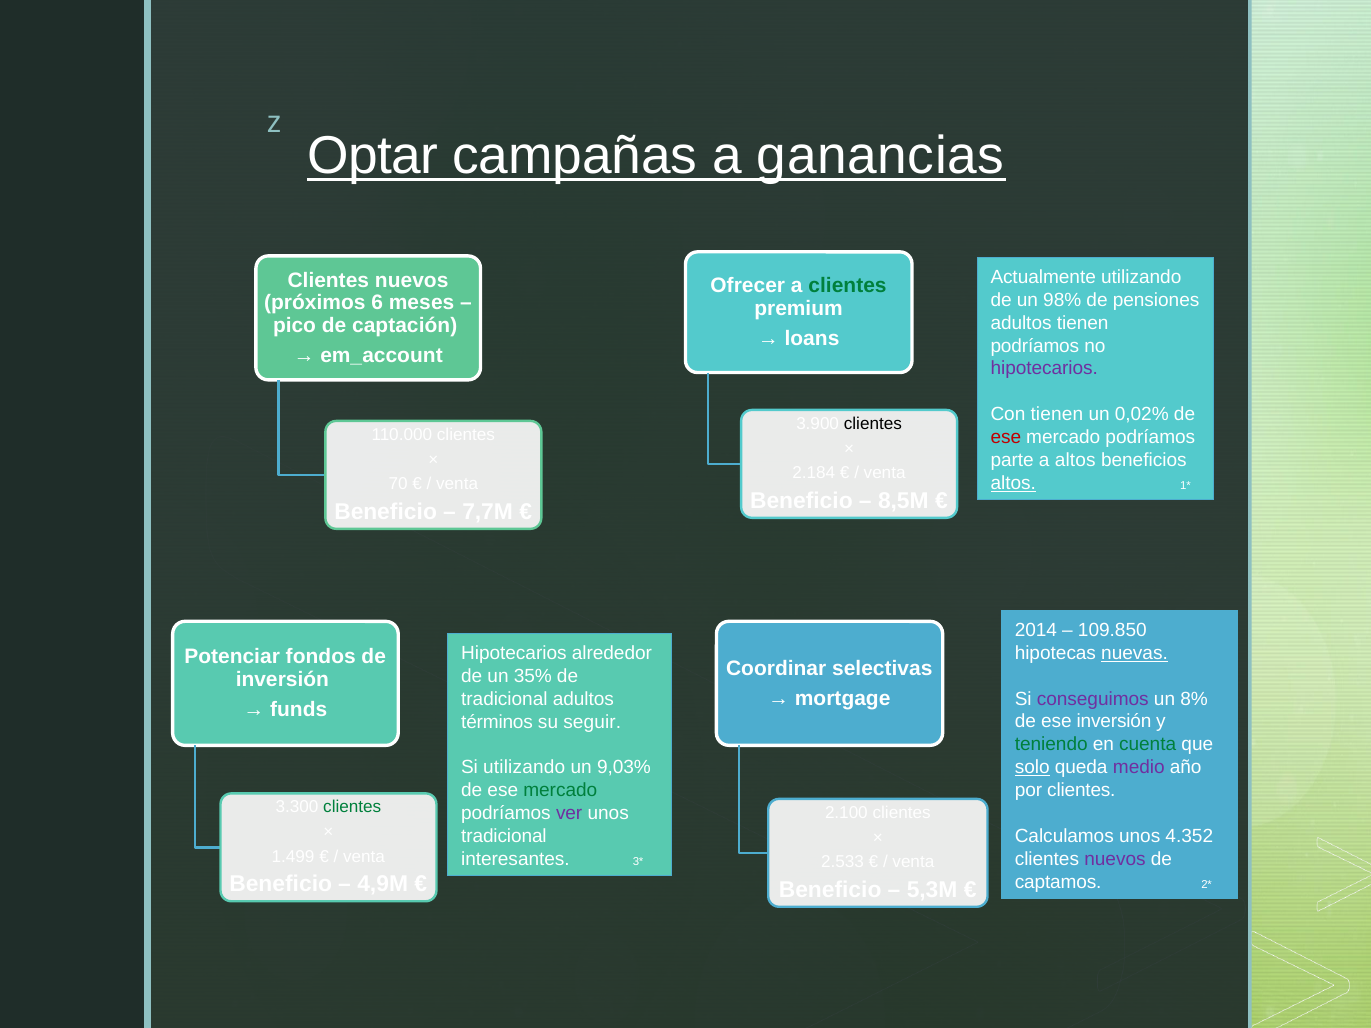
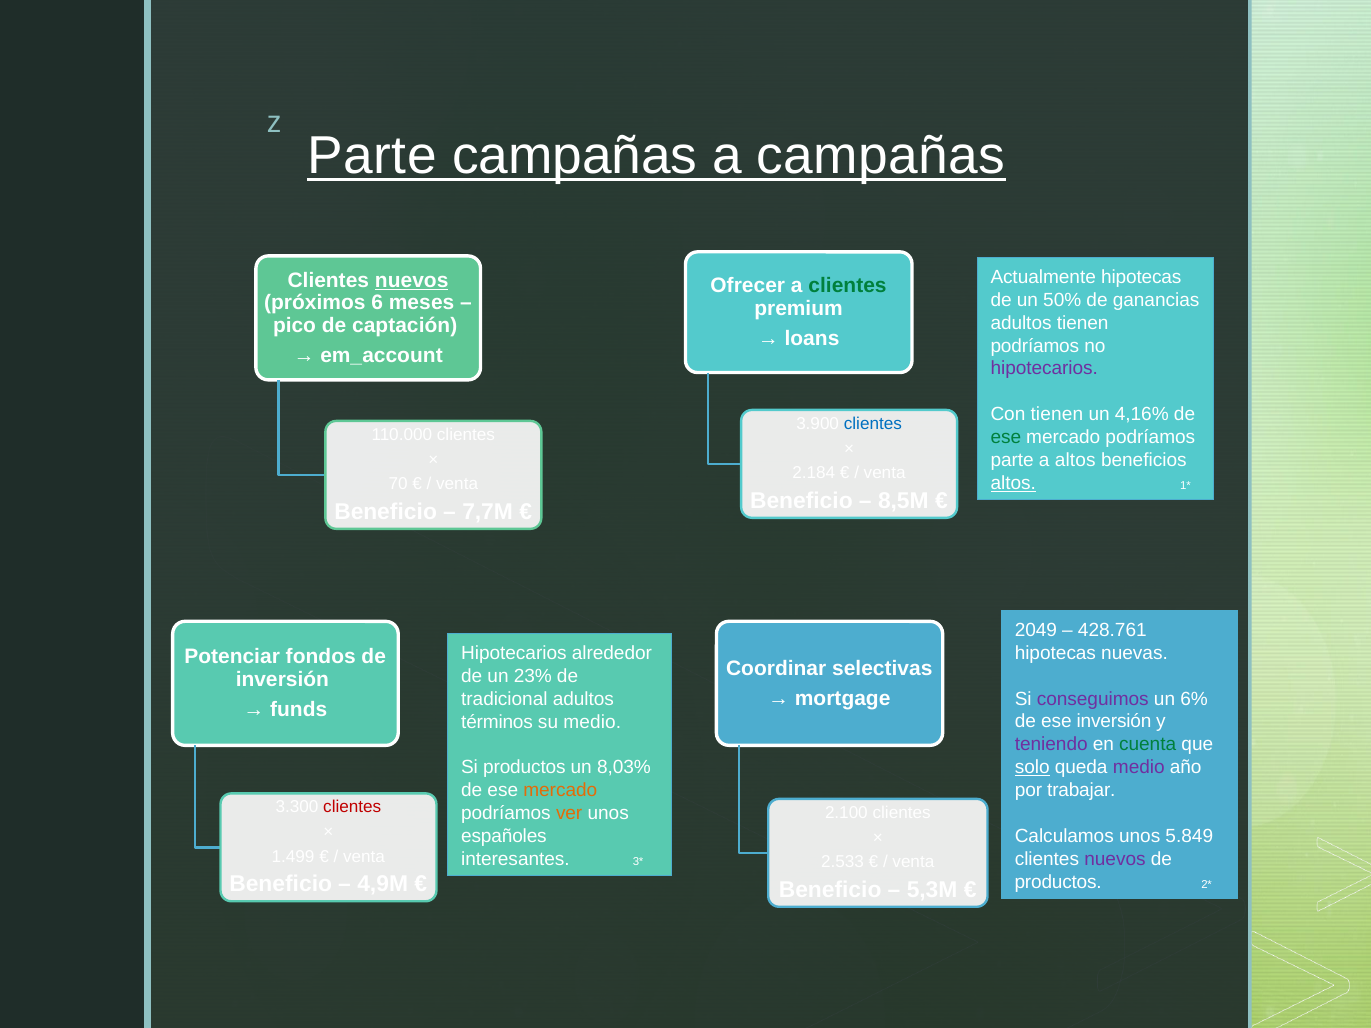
Optar at (373, 156): Optar -> Parte
a ganancias: ganancias -> campañas
Actualmente utilizando: utilizando -> hipotecas
nuevos at (412, 280) underline: none -> present
98%: 98% -> 50%
pensiones: pensiones -> ganancias
0,02%: 0,02% -> 4,16%
clientes at (873, 424) colour: black -> blue
ese at (1006, 437) colour: red -> green
2014: 2014 -> 2049
109.850: 109.850 -> 428.761
nuevas underline: present -> none
35%: 35% -> 23%
8%: 8% -> 6%
su seguir: seguir -> medio
teniendo colour: green -> purple
Si utilizando: utilizando -> productos
9,03%: 9,03% -> 8,03%
por clientes: clientes -> trabajar
mercado at (560, 791) colour: green -> orange
clientes at (352, 807) colour: green -> red
ver colour: purple -> orange
4.352: 4.352 -> 5.849
tradicional at (504, 837): tradicional -> españoles
captamos at (1058, 882): captamos -> productos
